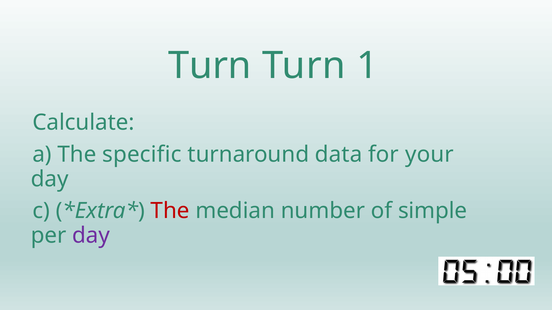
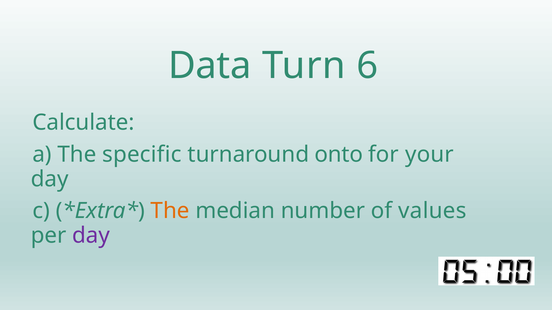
Turn at (210, 66): Turn -> Data
1: 1 -> 6
data: data -> onto
The at (170, 211) colour: red -> orange
simple: simple -> values
